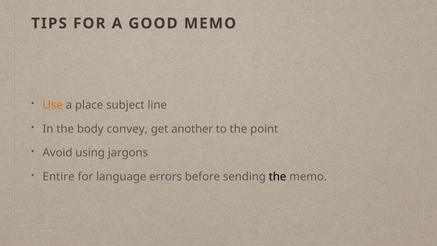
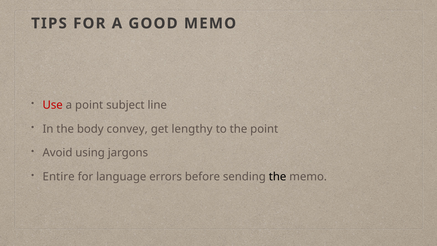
Use colour: orange -> red
a place: place -> point
another: another -> lengthy
